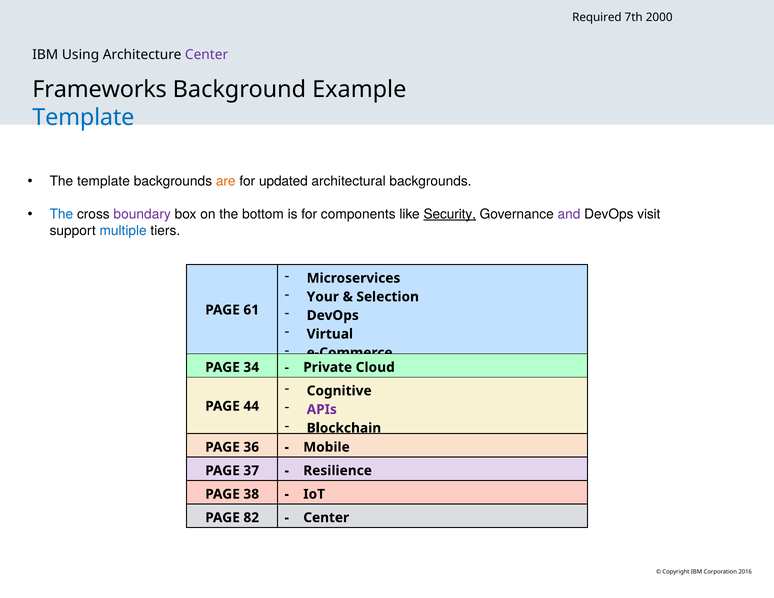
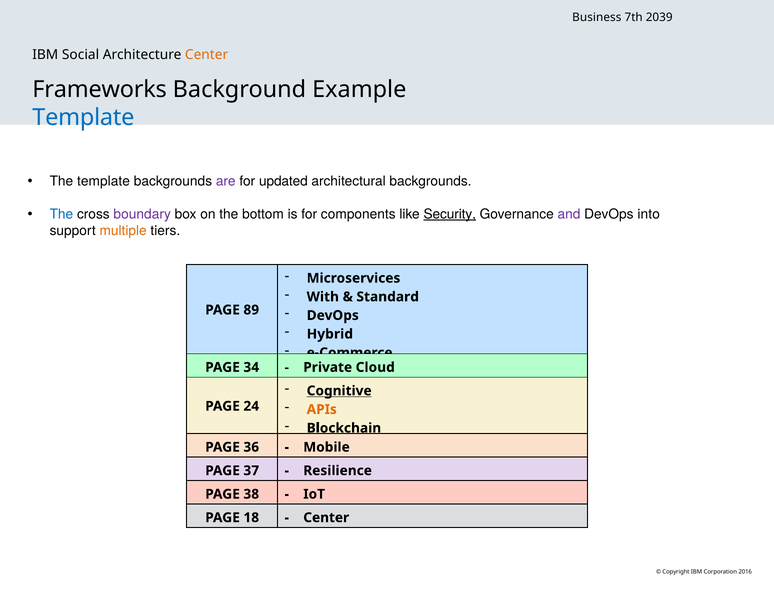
Required: Required -> Business
2000: 2000 -> 2039
Using: Using -> Social
Center at (207, 55) colour: purple -> orange
are colour: orange -> purple
visit: visit -> into
multiple colour: blue -> orange
Your: Your -> With
Selection: Selection -> Standard
61: 61 -> 89
Virtual: Virtual -> Hybrid
Cognitive underline: none -> present
APIs colour: purple -> orange
44: 44 -> 24
82: 82 -> 18
